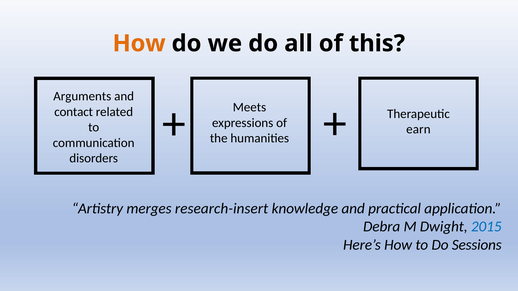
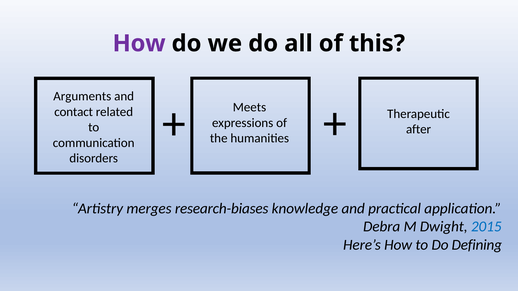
How at (139, 44) colour: orange -> purple
earn: earn -> after
research-insert: research-insert -> research-biases
Sessions: Sessions -> Defining
